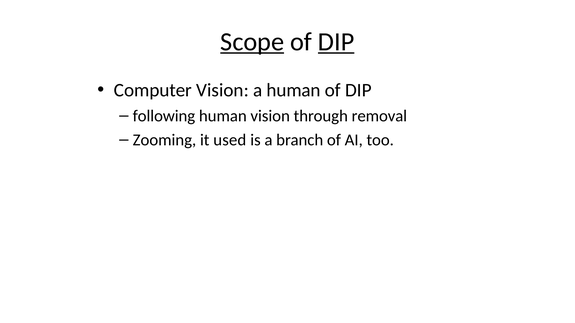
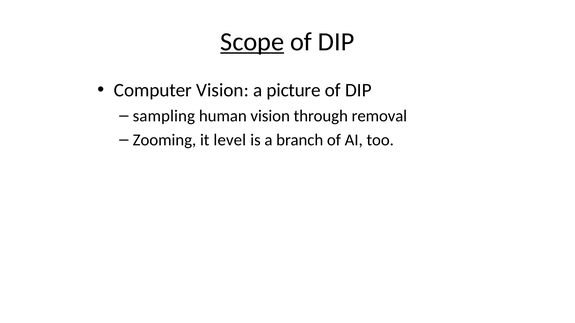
DIP at (336, 42) underline: present -> none
a human: human -> picture
following: following -> sampling
used: used -> level
